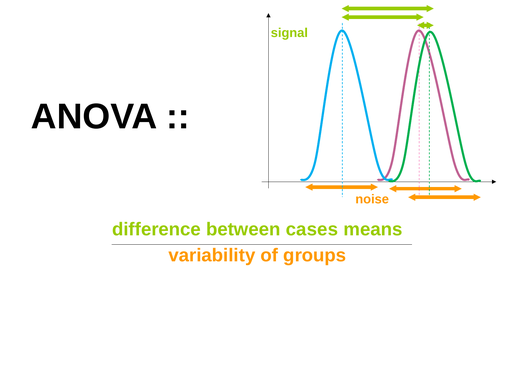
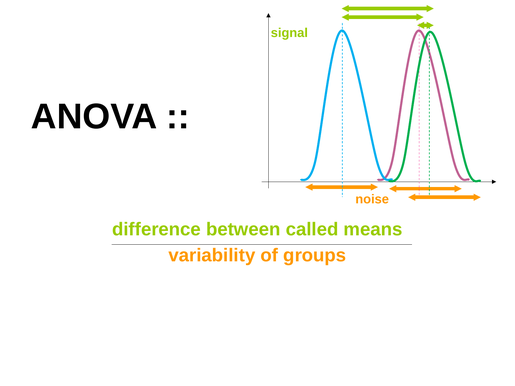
cases: cases -> called
